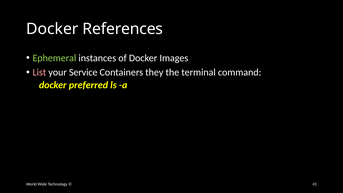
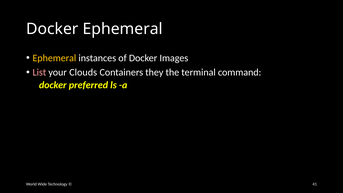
Docker References: References -> Ephemeral
Ephemeral at (54, 58) colour: light green -> yellow
Service: Service -> Clouds
